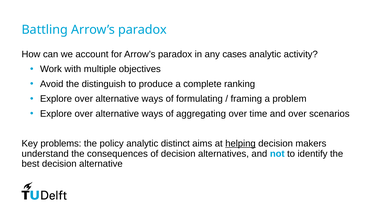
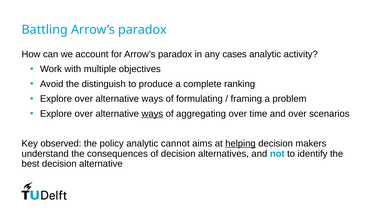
ways at (152, 114) underline: none -> present
problems: problems -> observed
distinct: distinct -> cannot
